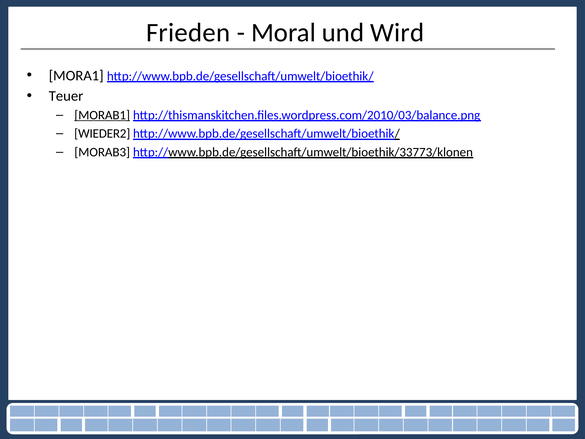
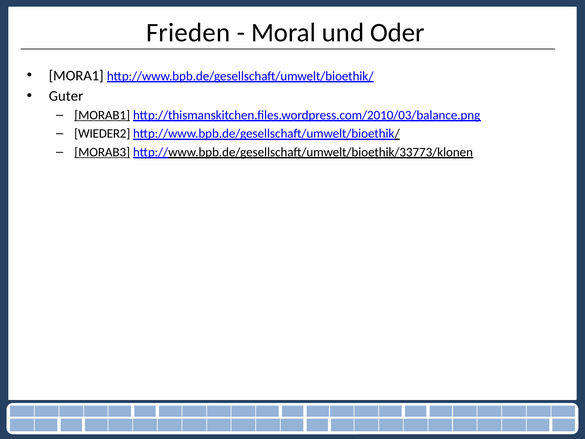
Wird: Wird -> Oder
Teuer: Teuer -> Guter
MORAB3 underline: none -> present
